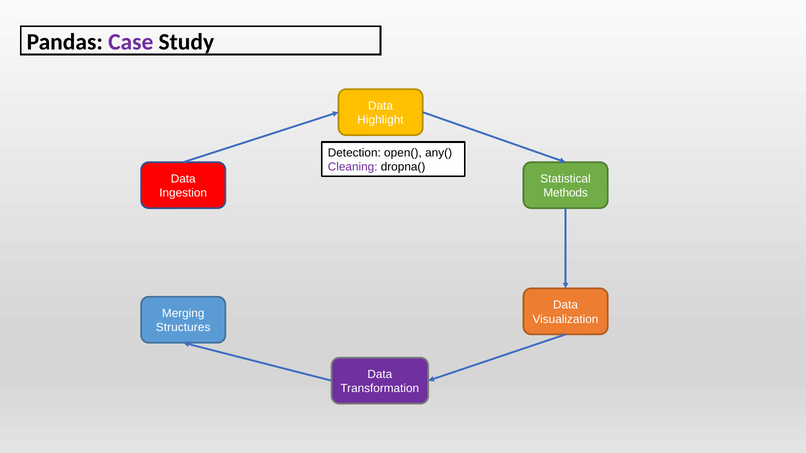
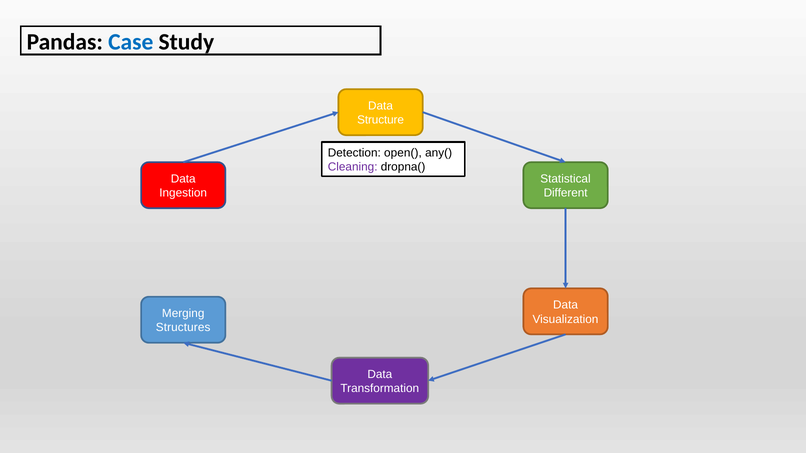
Case colour: purple -> blue
Highlight: Highlight -> Structure
Methods: Methods -> Different
